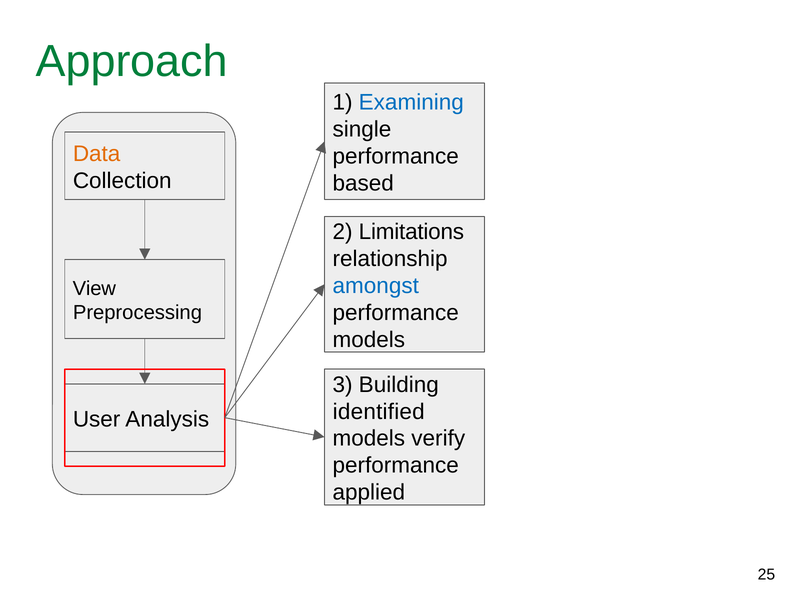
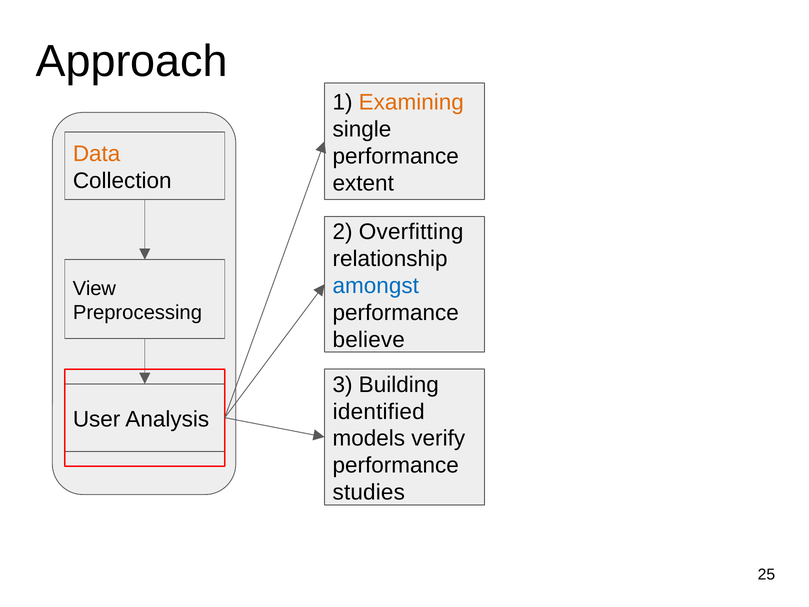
Approach colour: green -> black
Examining colour: blue -> orange
based: based -> extent
Limitations: Limitations -> Overfitting
models at (369, 340): models -> believe
applied: applied -> studies
